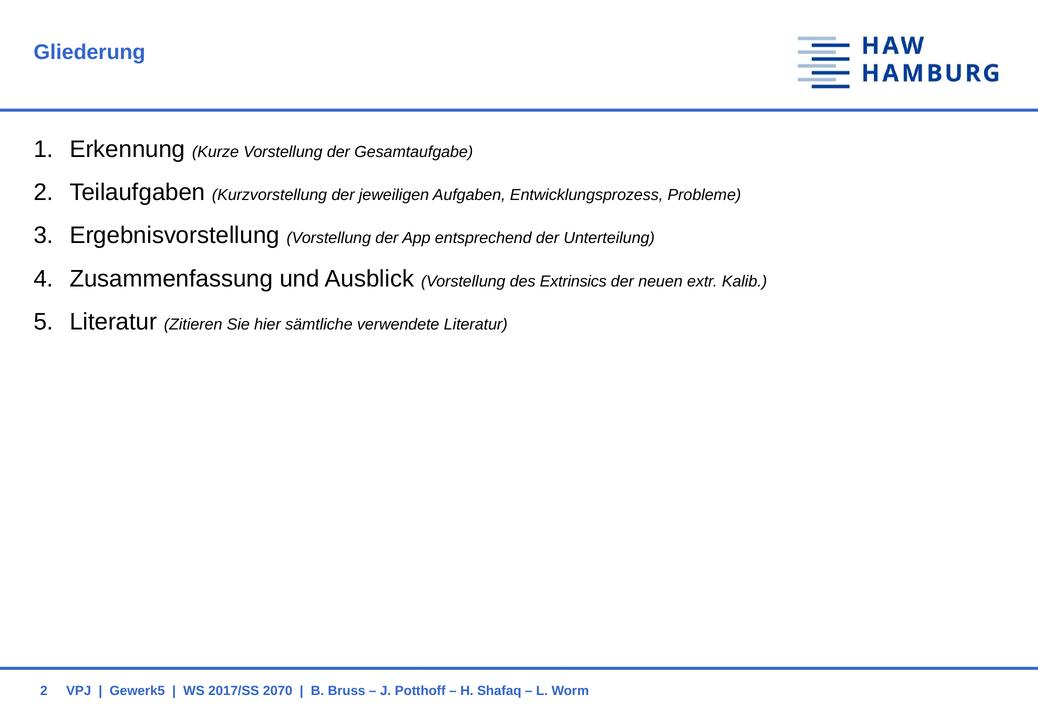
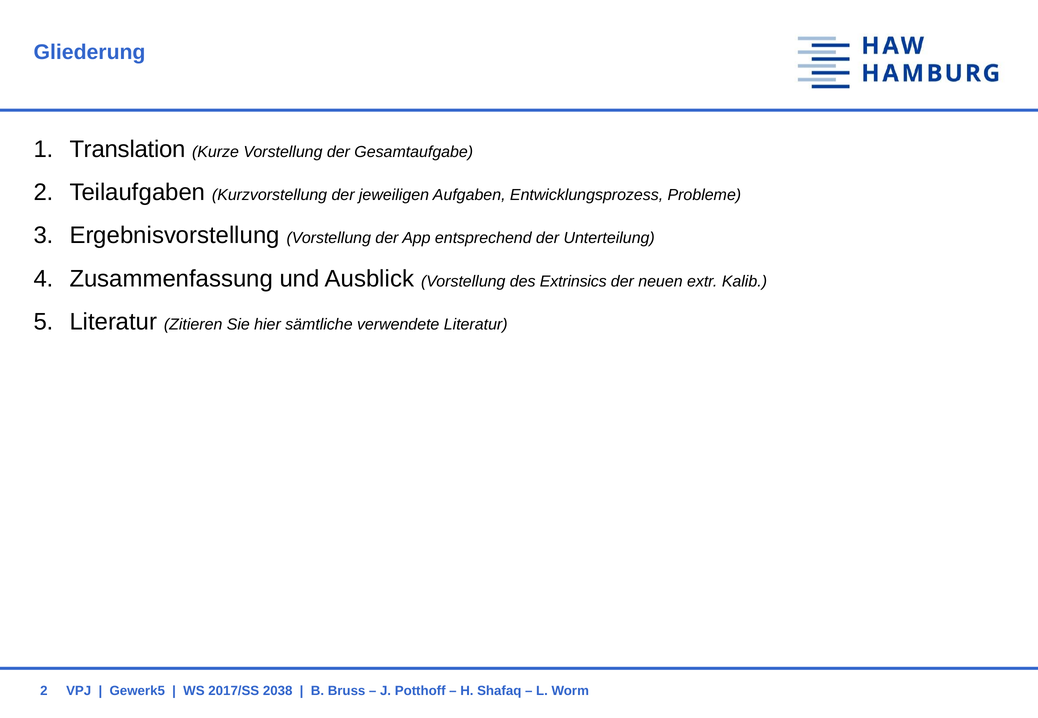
Erkennung: Erkennung -> Translation
2070: 2070 -> 2038
